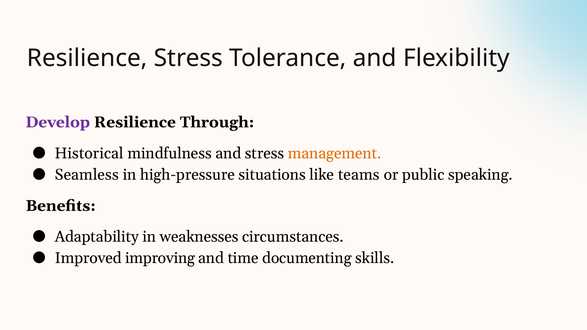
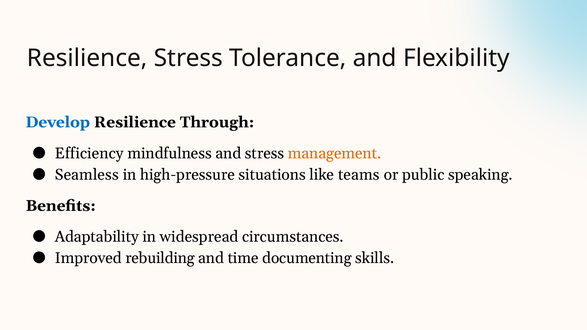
Develop colour: purple -> blue
Historical: Historical -> Efficiency
weaknesses: weaknesses -> widespread
improving: improving -> rebuilding
